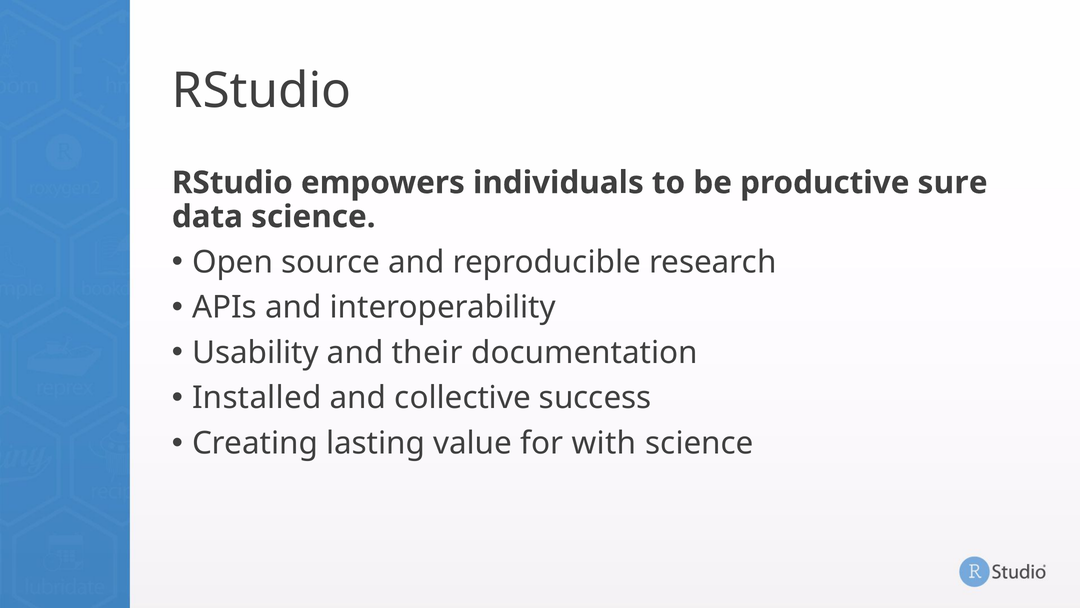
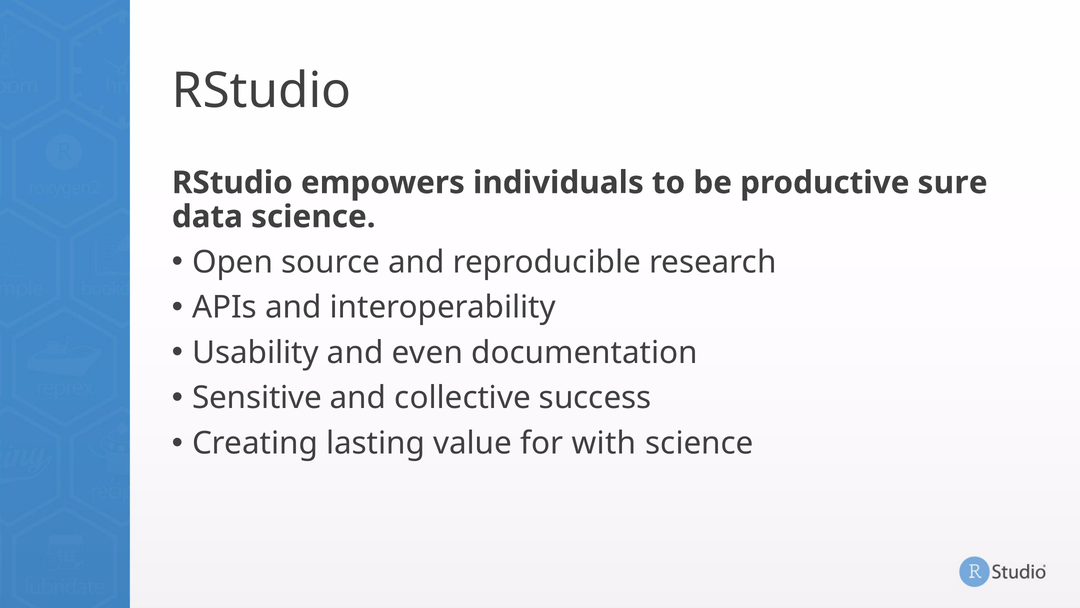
their: their -> even
Installed: Installed -> Sensitive
